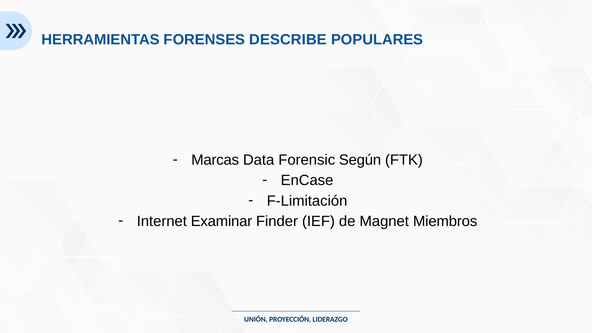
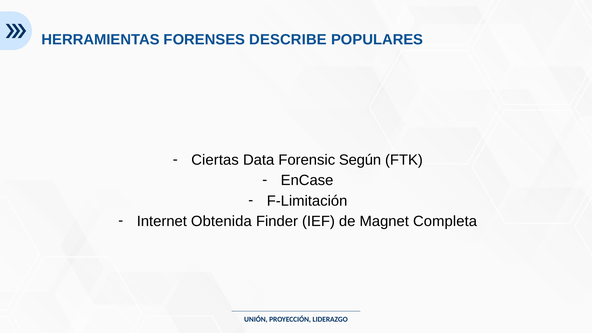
Marcas: Marcas -> Ciertas
Examinar: Examinar -> Obtenida
Miembros: Miembros -> Completa
